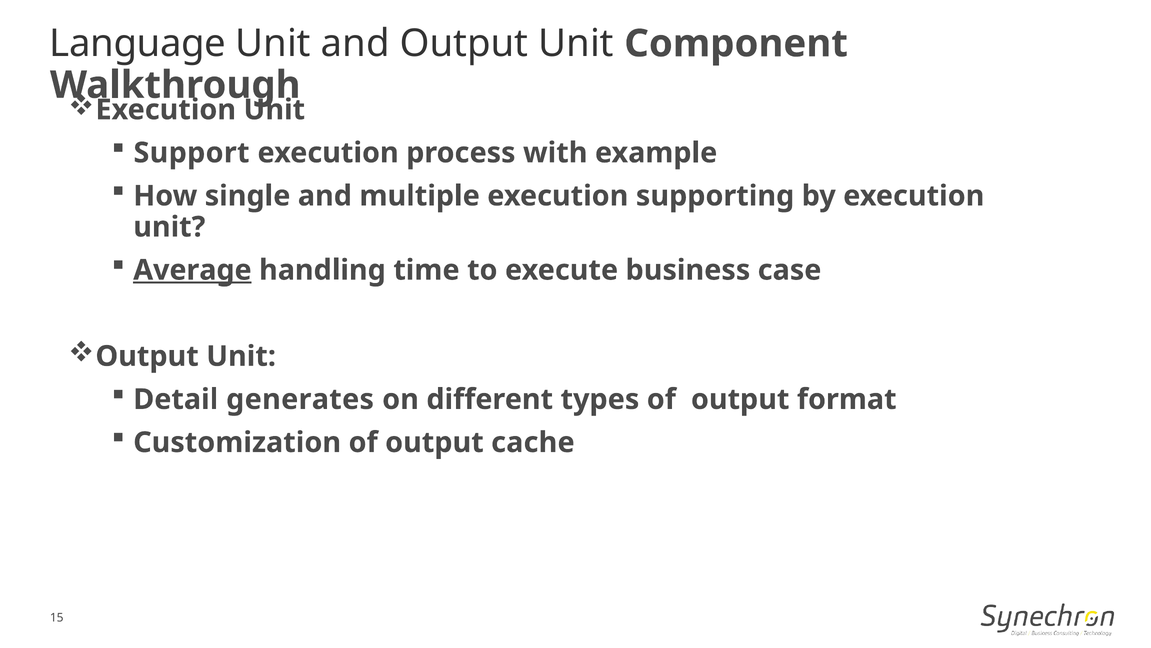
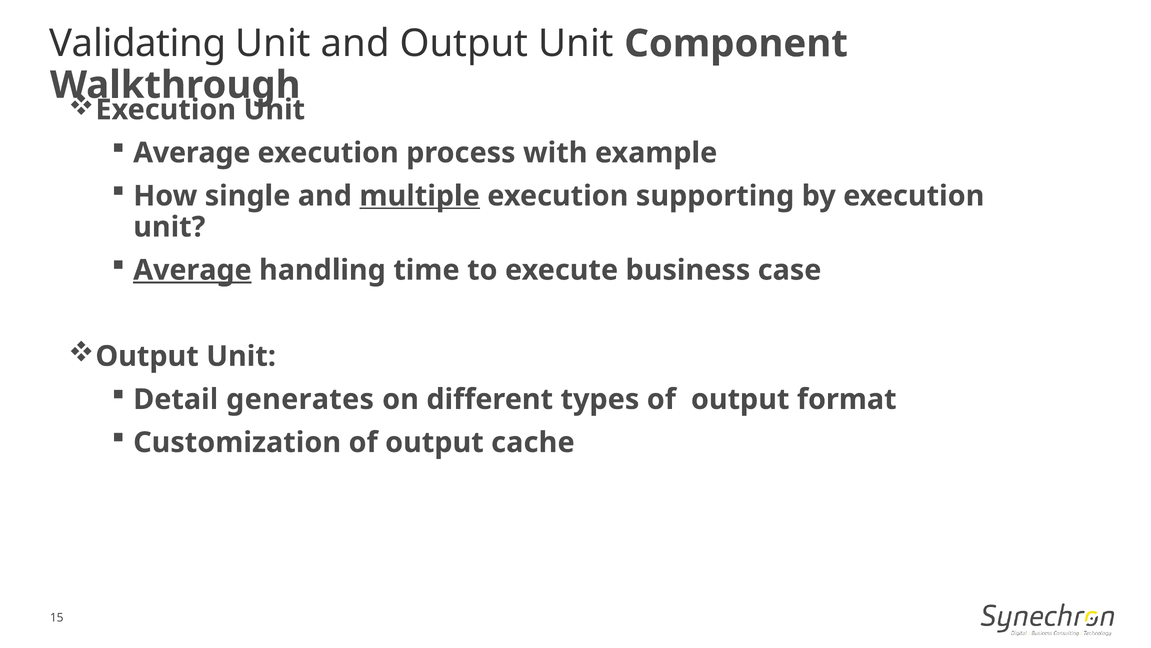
Language: Language -> Validating
Support at (192, 153): Support -> Average
multiple underline: none -> present
